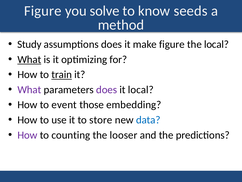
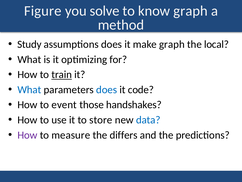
know seeds: seeds -> graph
make figure: figure -> graph
What at (29, 59) underline: present -> none
What at (29, 89) colour: purple -> blue
does at (107, 89) colour: purple -> blue
it local: local -> code
embedding: embedding -> handshakes
counting: counting -> measure
looser: looser -> differs
